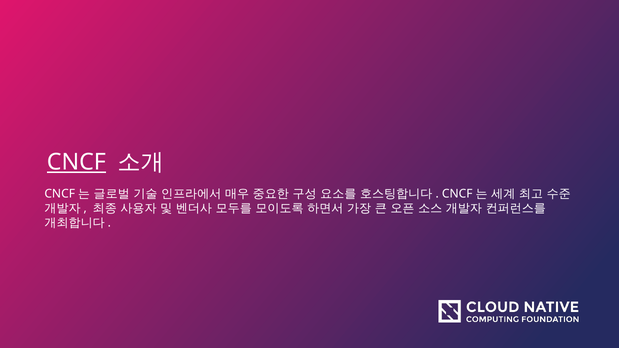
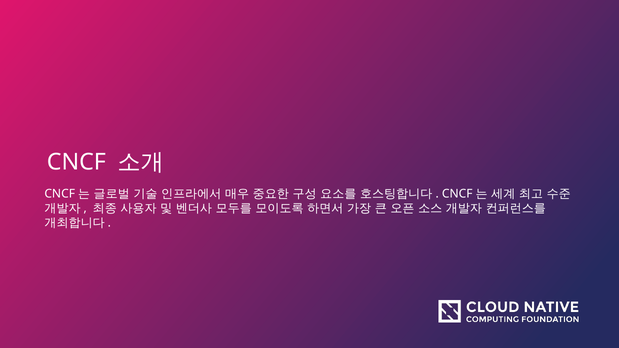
CNCF underline: present -> none
